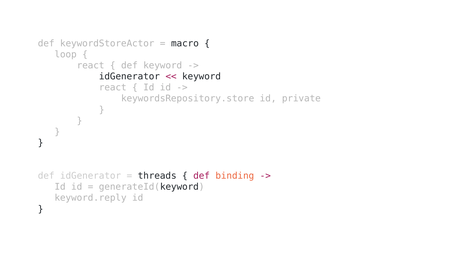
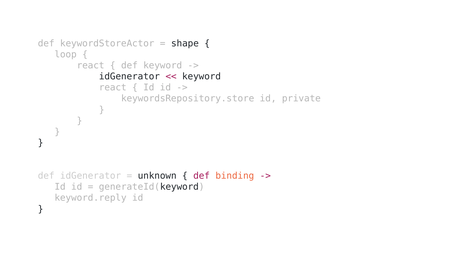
macro: macro -> shape
threads: threads -> unknown
